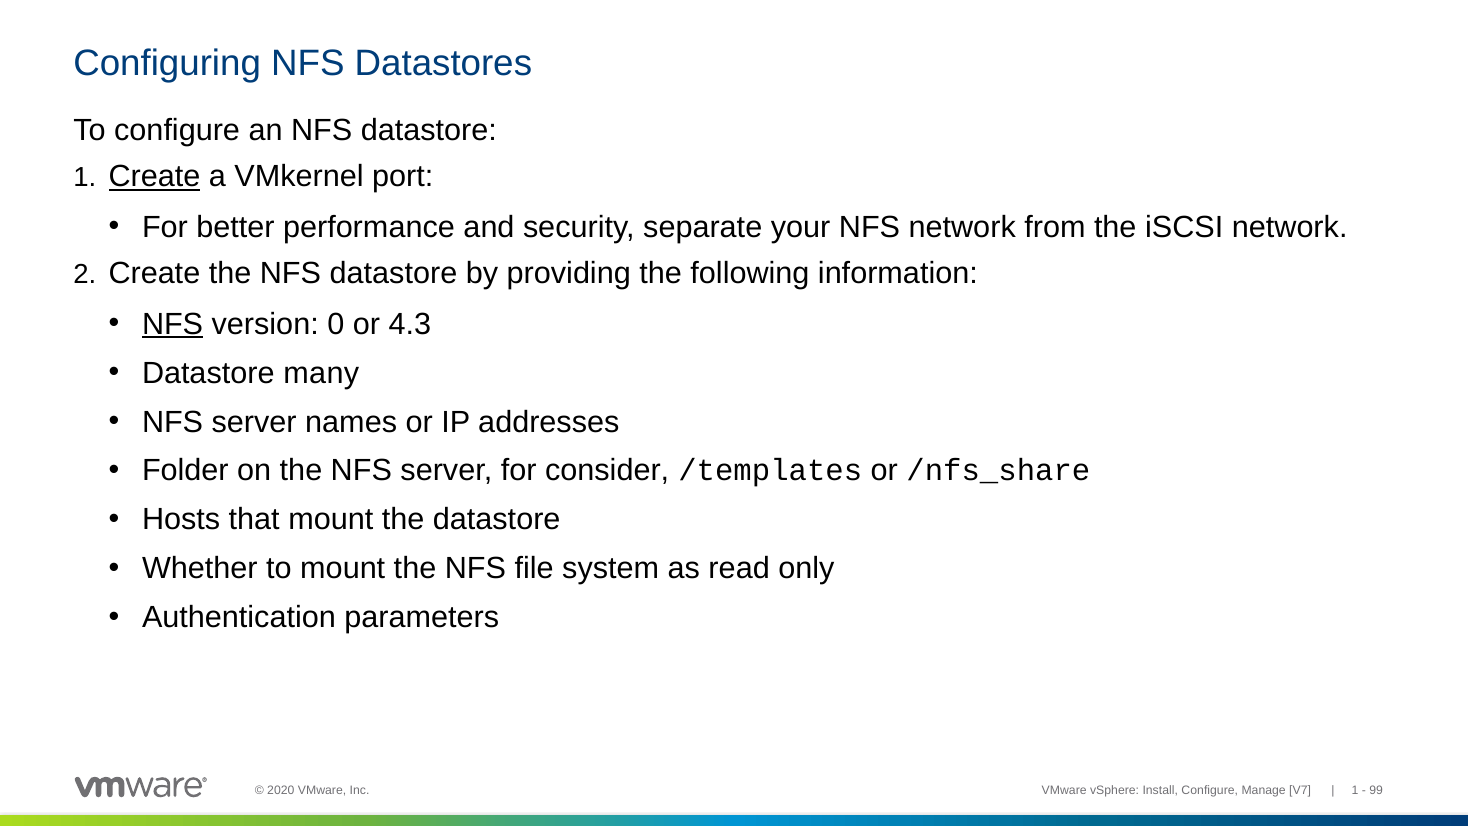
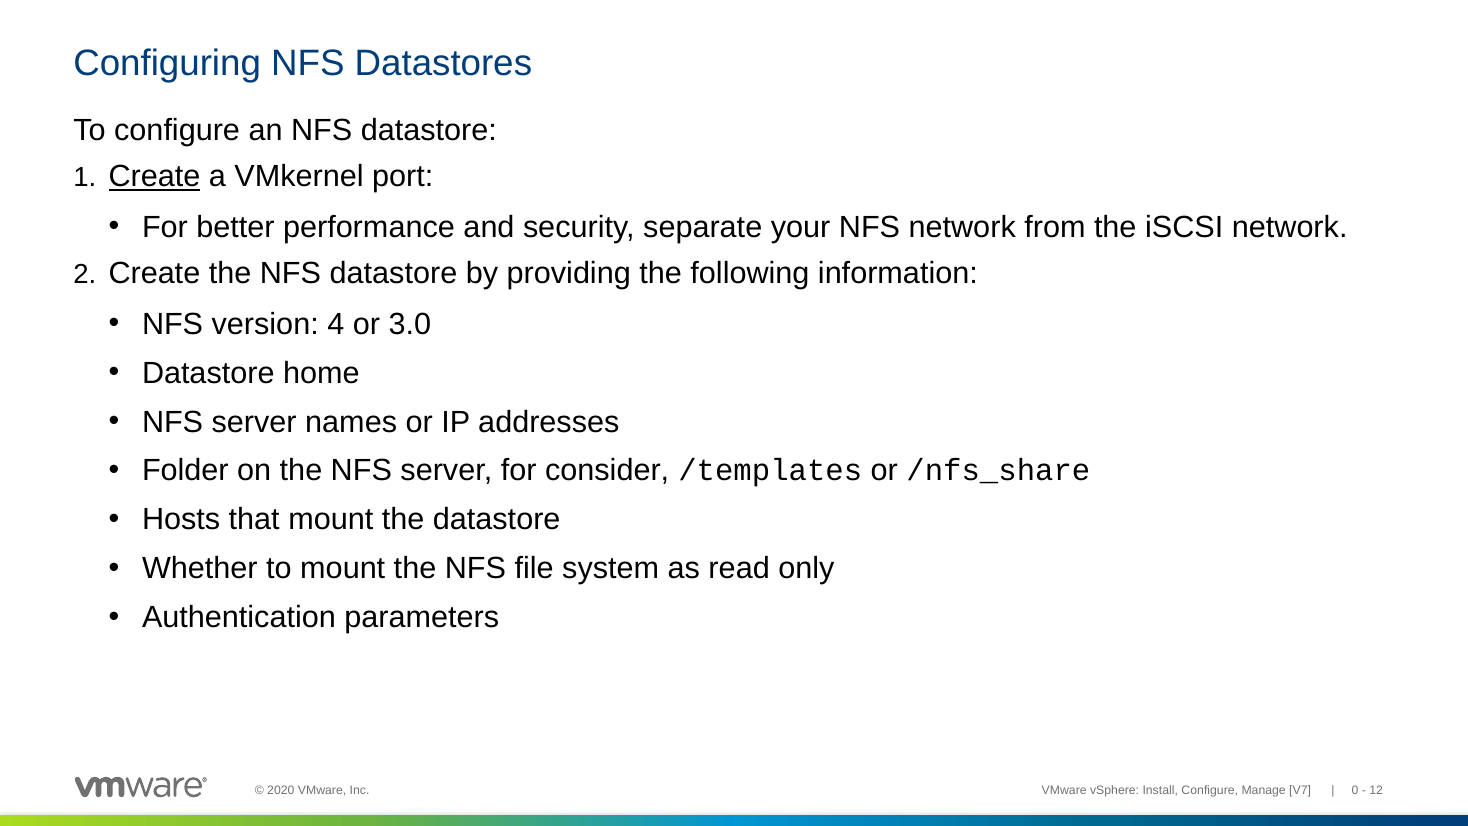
NFS at (173, 324) underline: present -> none
0: 0 -> 4
4.3: 4.3 -> 3.0
many: many -> home
1 at (1355, 790): 1 -> 0
99: 99 -> 12
